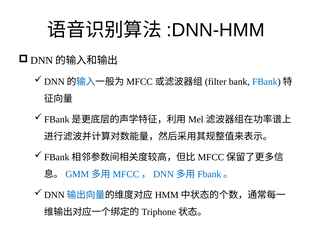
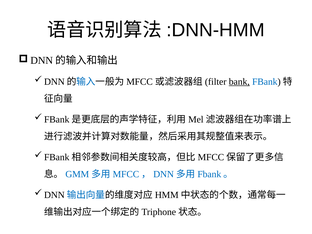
bank underline: none -> present
